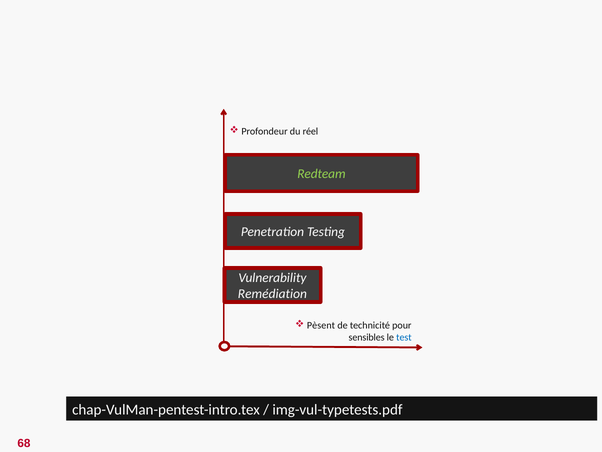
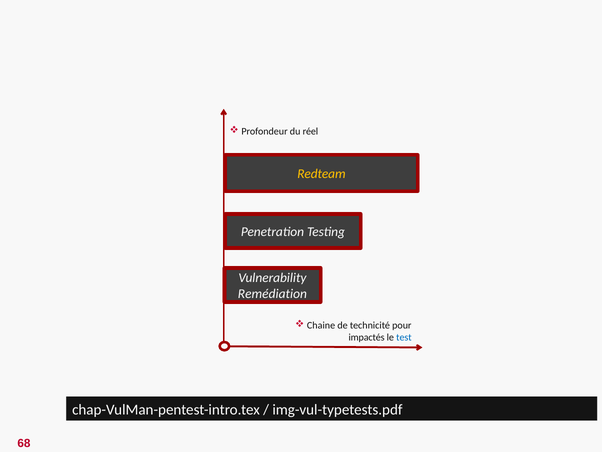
Redteam colour: light green -> yellow
Pèsent: Pèsent -> Chaine
sensibles: sensibles -> impactés
